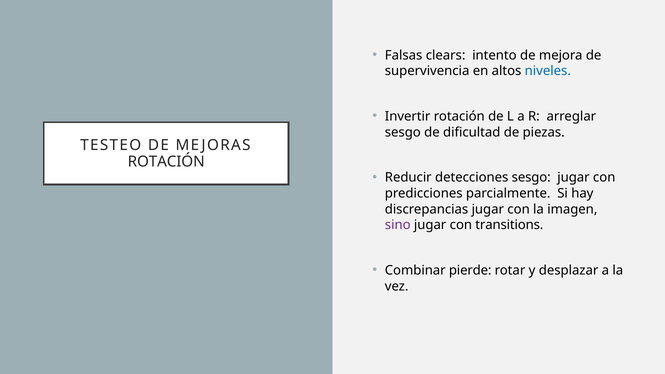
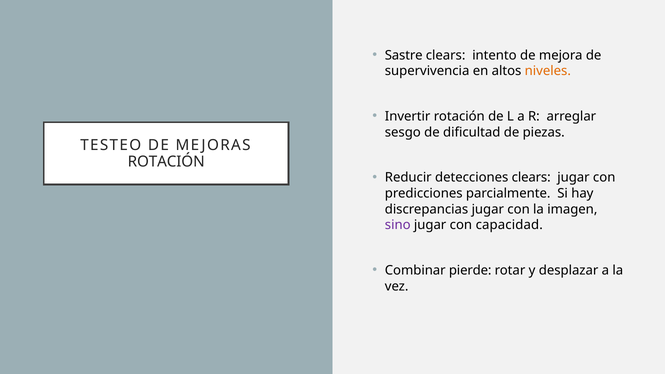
Falsas: Falsas -> Sastre
niveles colour: blue -> orange
detecciones sesgo: sesgo -> clears
transitions: transitions -> capacidad
